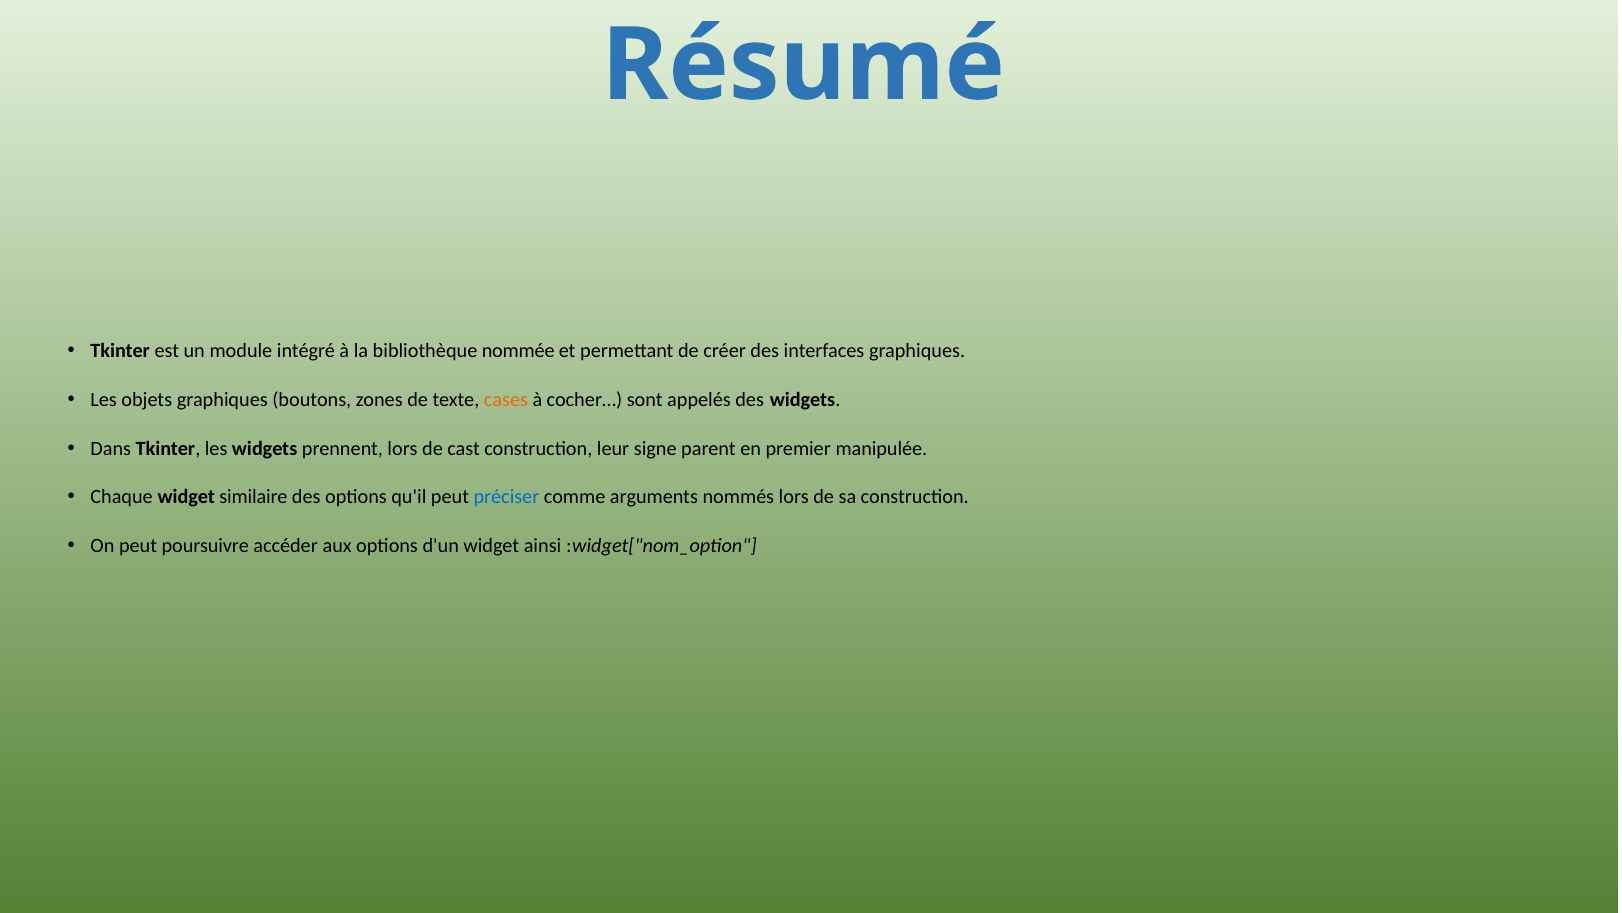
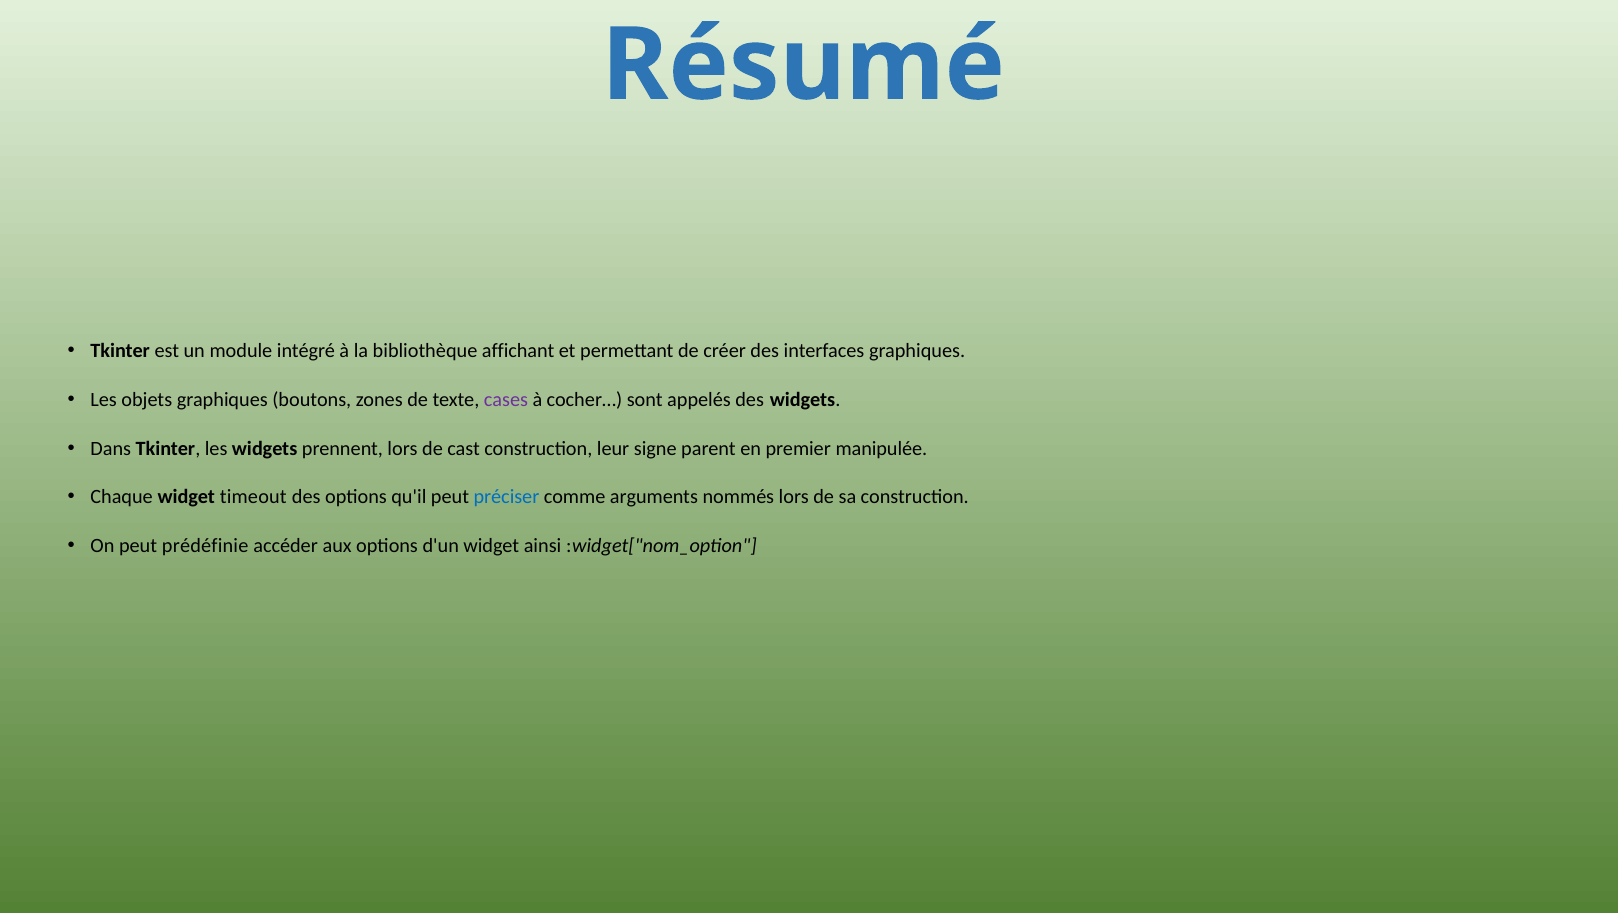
nommée: nommée -> affichant
cases colour: orange -> purple
similaire: similaire -> timeout
poursuivre: poursuivre -> prédéfinie
